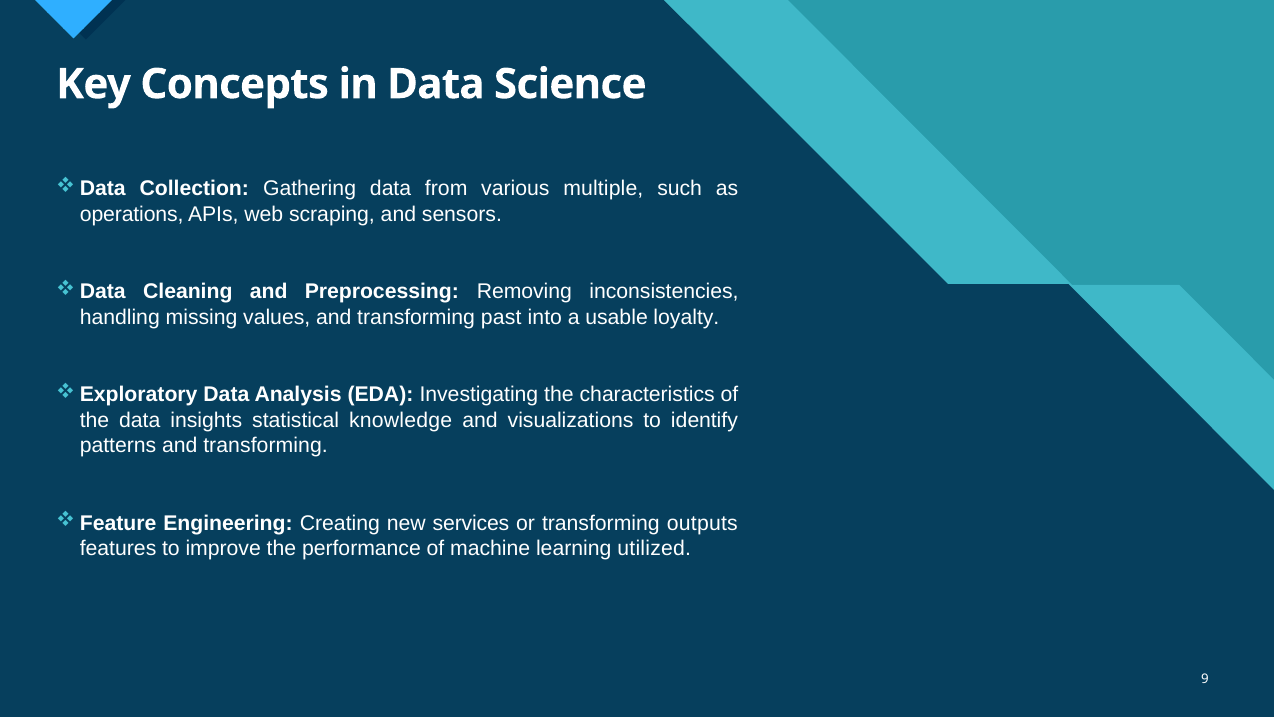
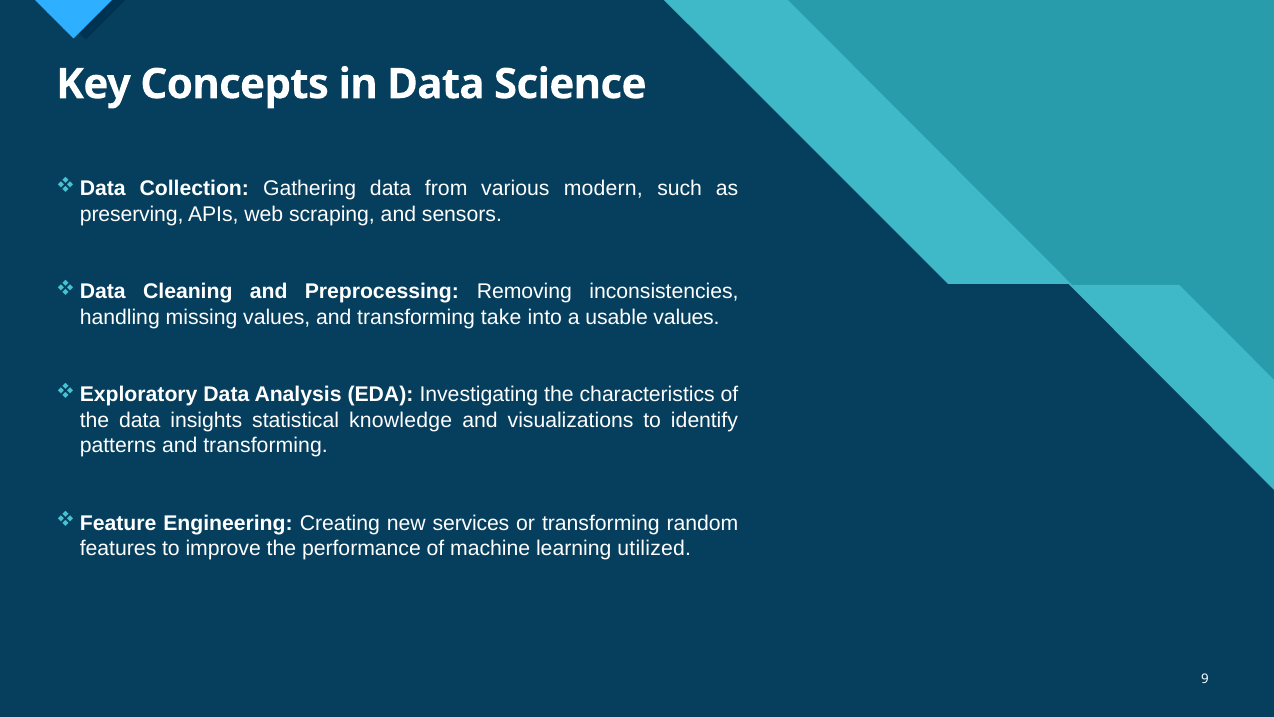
multiple: multiple -> modern
operations: operations -> preserving
past: past -> take
usable loyalty: loyalty -> values
outputs: outputs -> random
